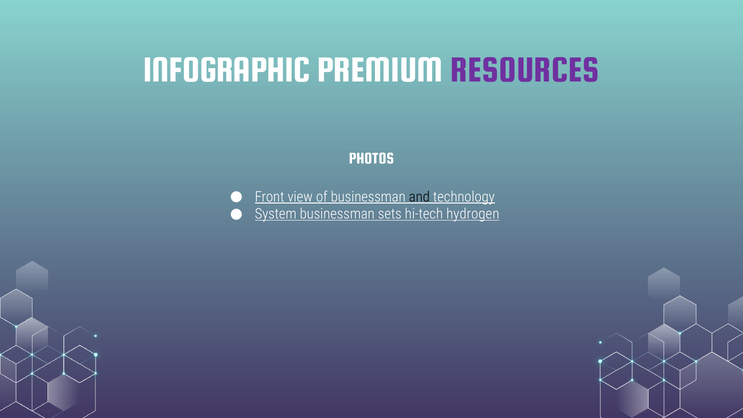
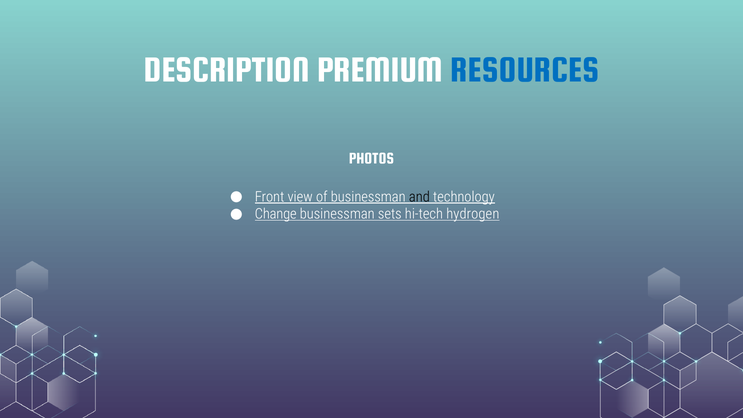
INFOGRAPHIC: INFOGRAPHIC -> DESCRIPTION
RESOURCES colour: purple -> blue
System: System -> Change
